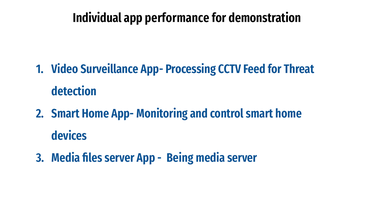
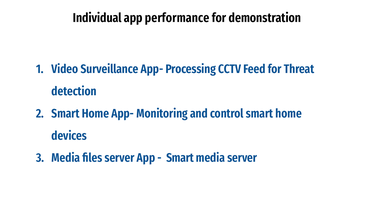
Being at (180, 158): Being -> Smart
